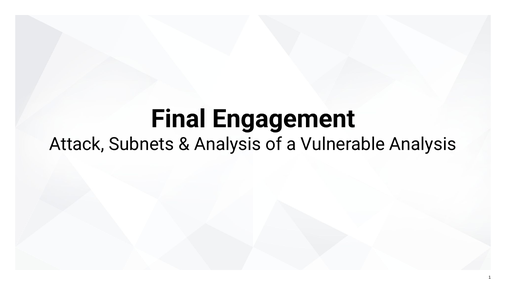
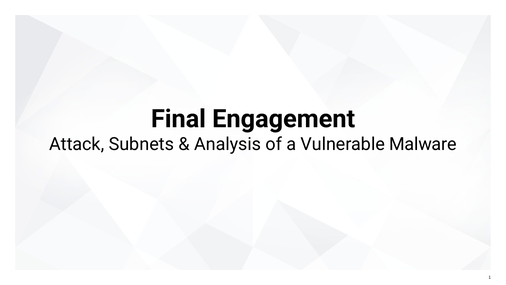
Vulnerable Analysis: Analysis -> Malware
